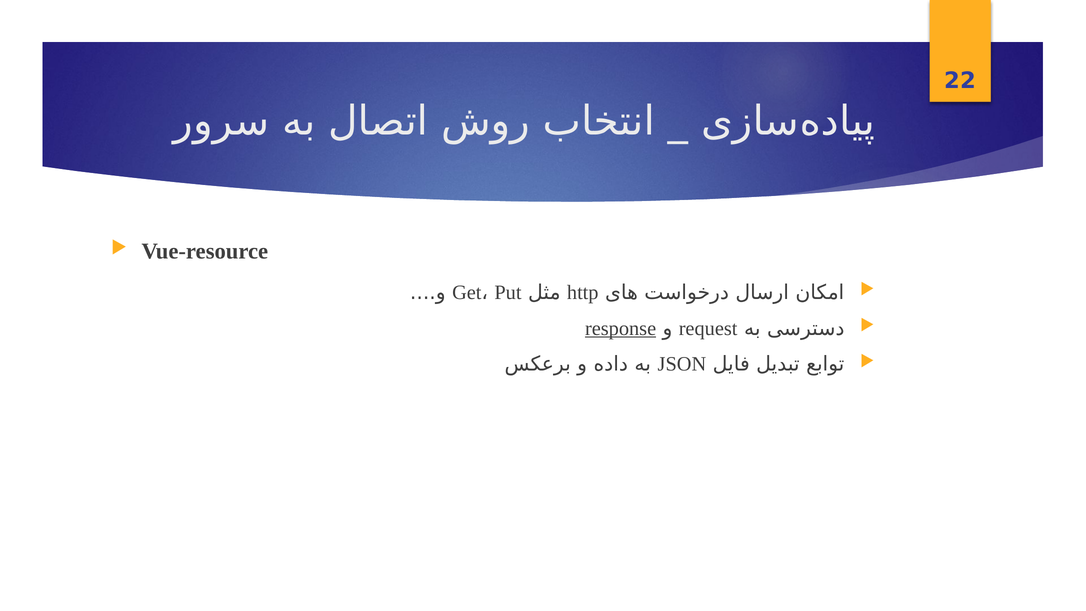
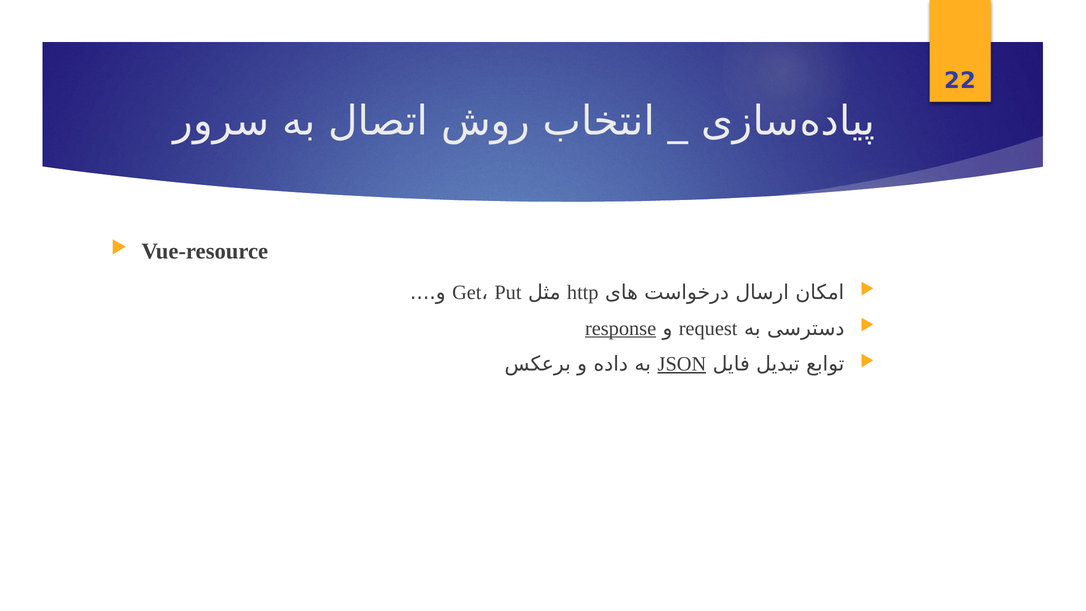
JSON underline: none -> present
